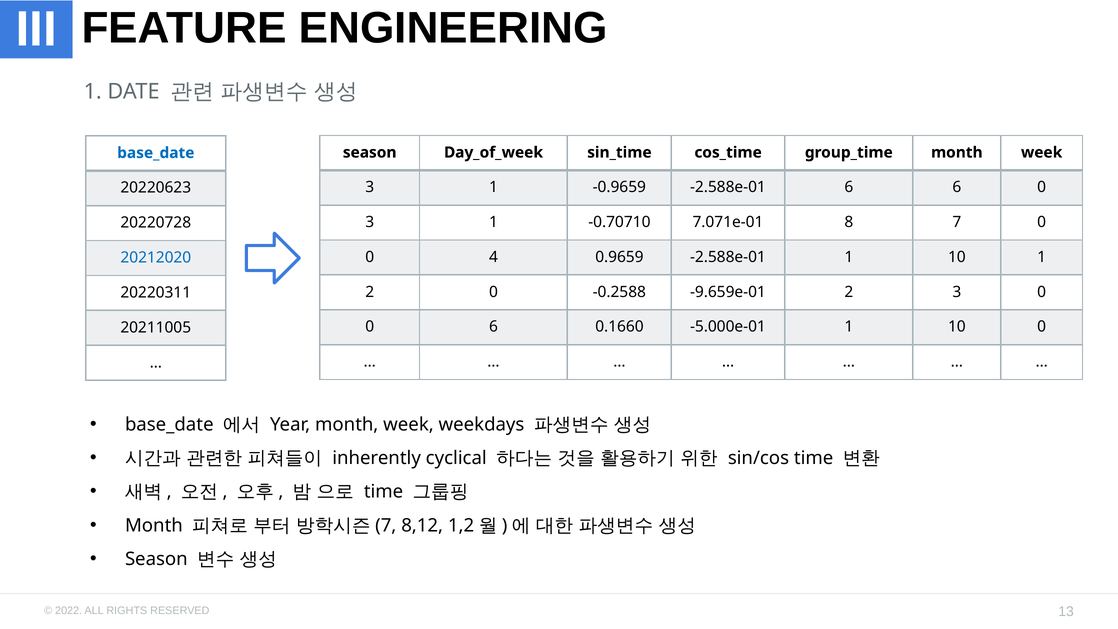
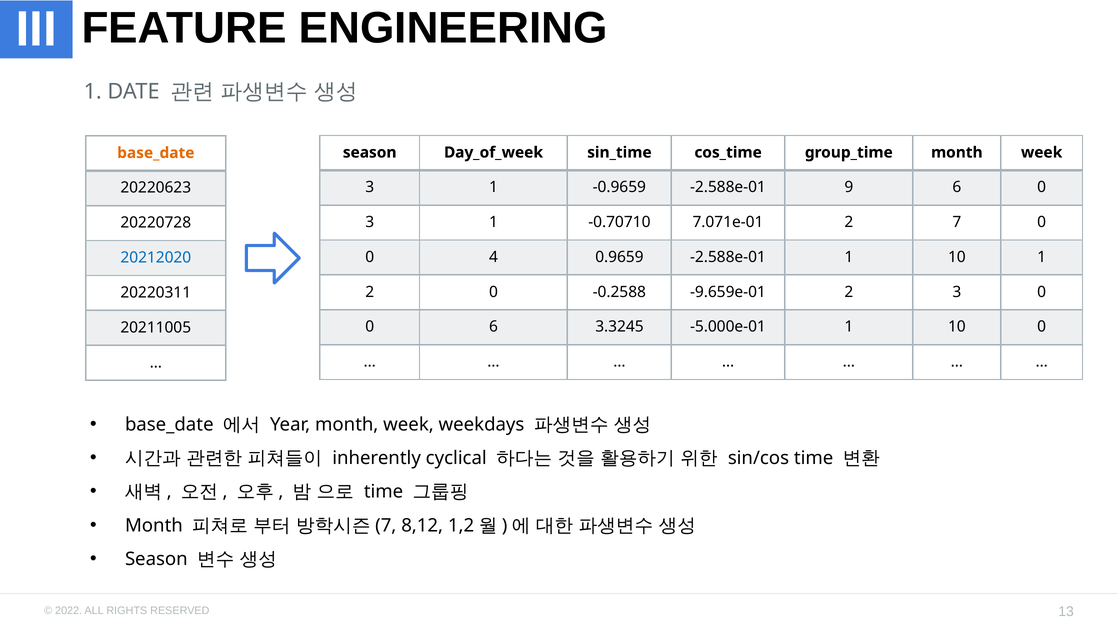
base_date at (156, 153) colour: blue -> orange
-2.588e-01 6: 6 -> 9
7.071e-01 8: 8 -> 2
0.1660: 0.1660 -> 3.3245
